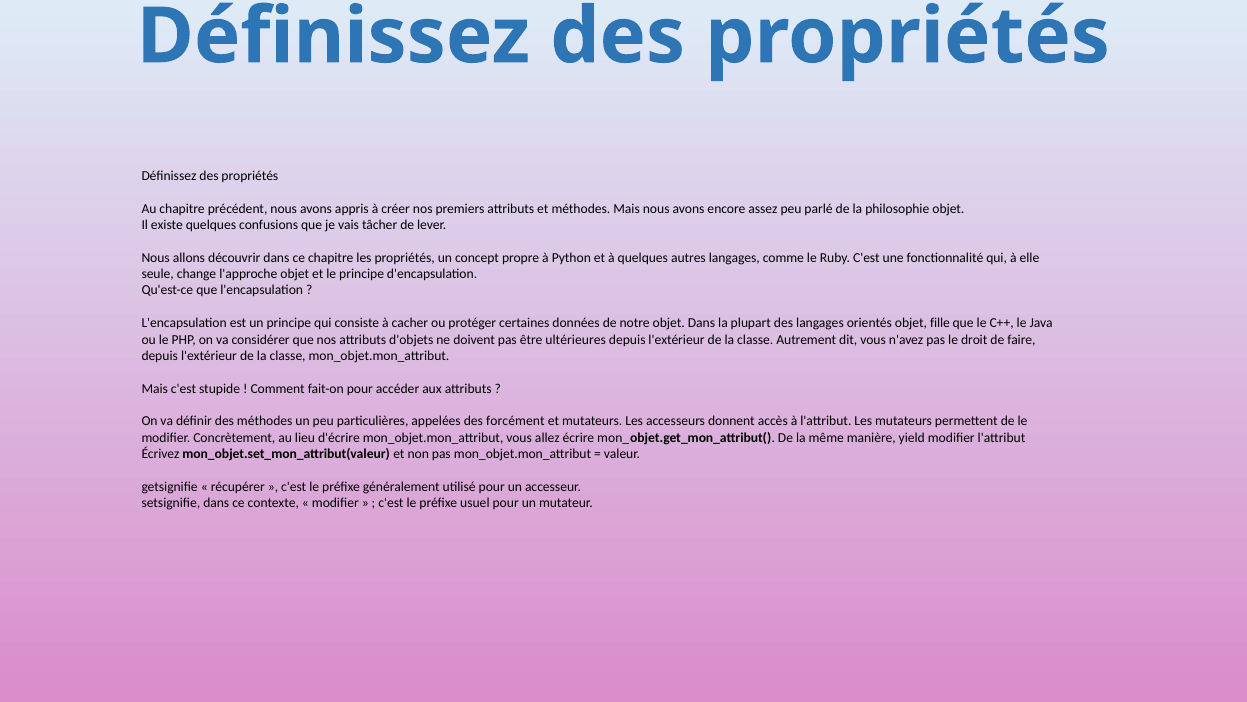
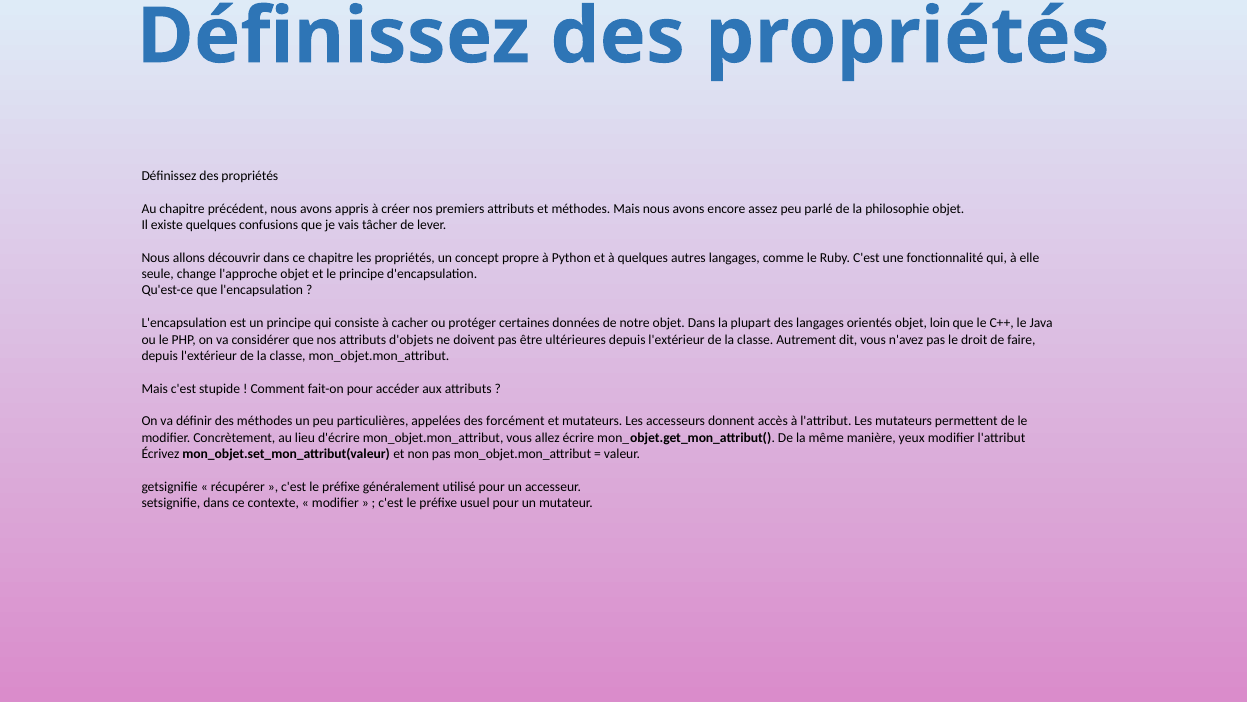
fille: fille -> loin
yield: yield -> yeux
